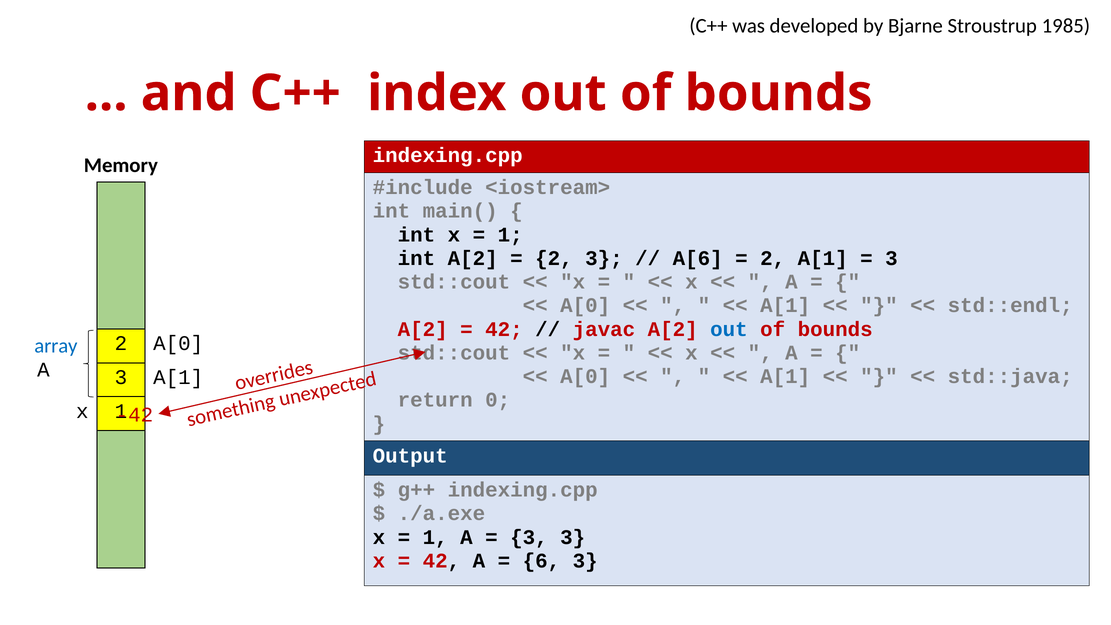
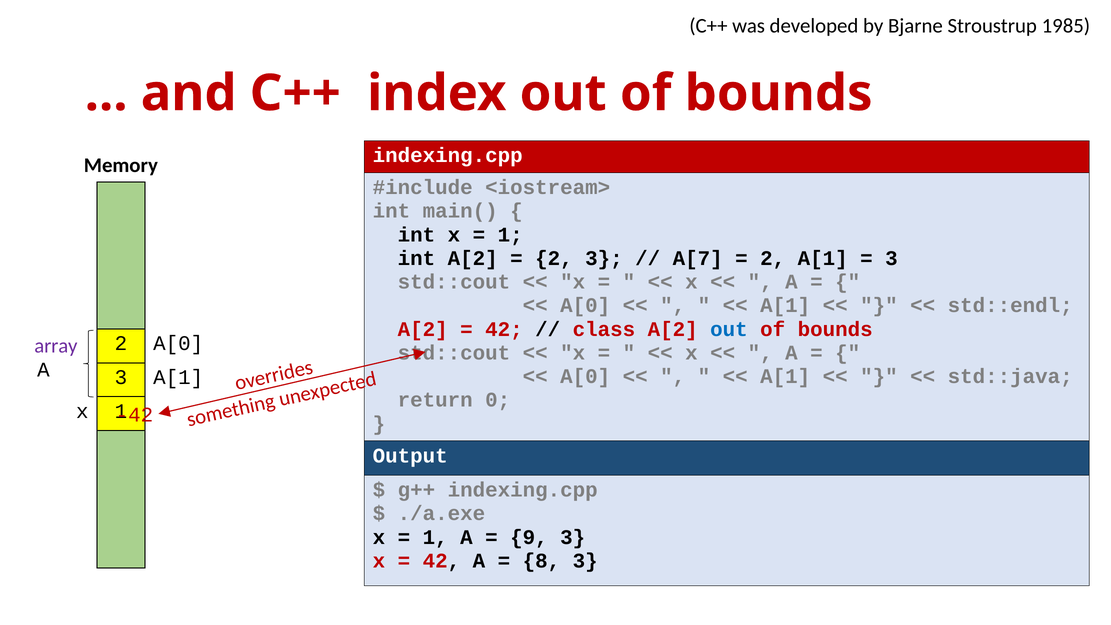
A[6: A[6 -> A[7
javac: javac -> class
array colour: blue -> purple
3 at (529, 537): 3 -> 9
6: 6 -> 8
